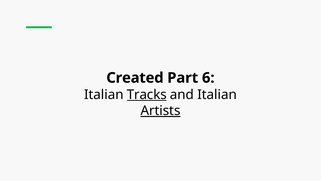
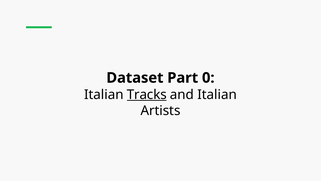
Created: Created -> Dataset
6: 6 -> 0
Artists underline: present -> none
